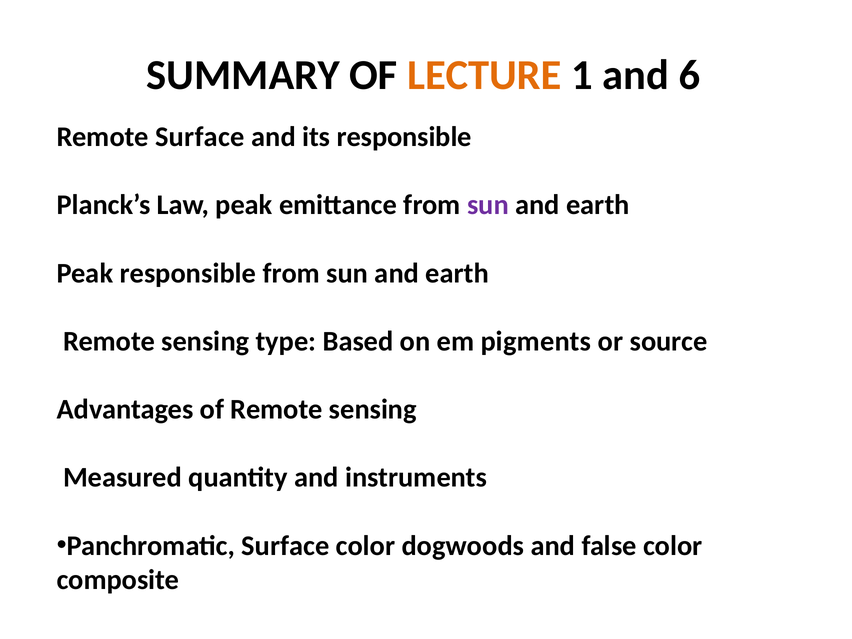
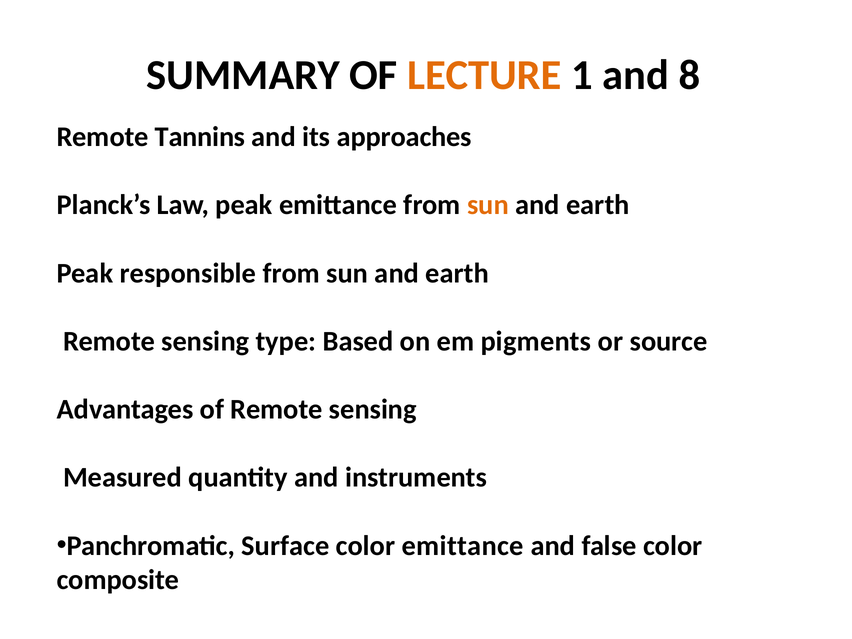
6: 6 -> 8
Remote Surface: Surface -> Tannins
its responsible: responsible -> approaches
sun at (488, 205) colour: purple -> orange
color dogwoods: dogwoods -> emittance
